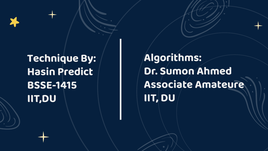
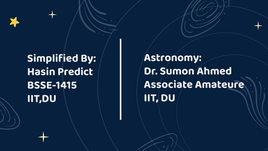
Algorithms: Algorithms -> Astronomy
Technique: Technique -> Simplified
